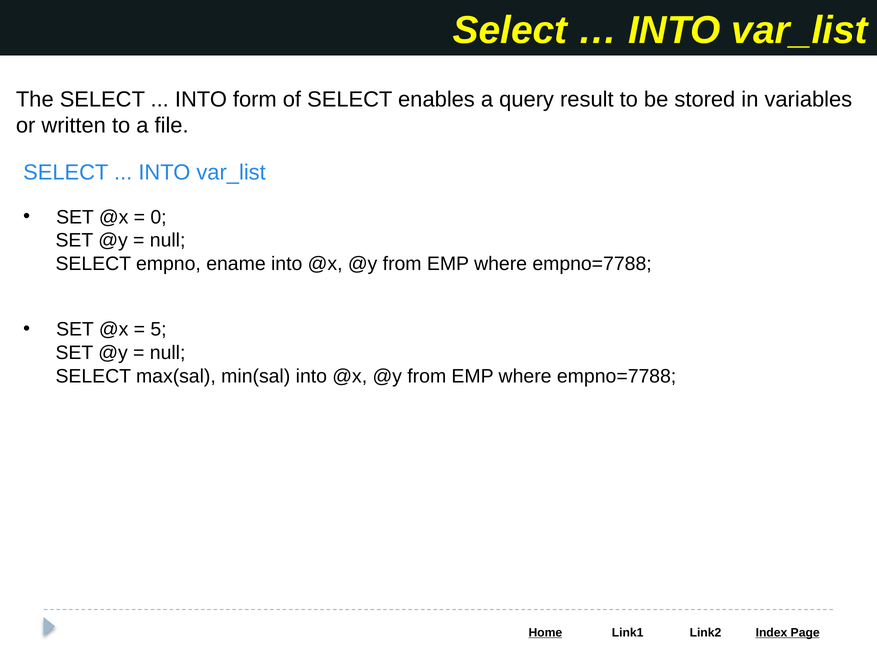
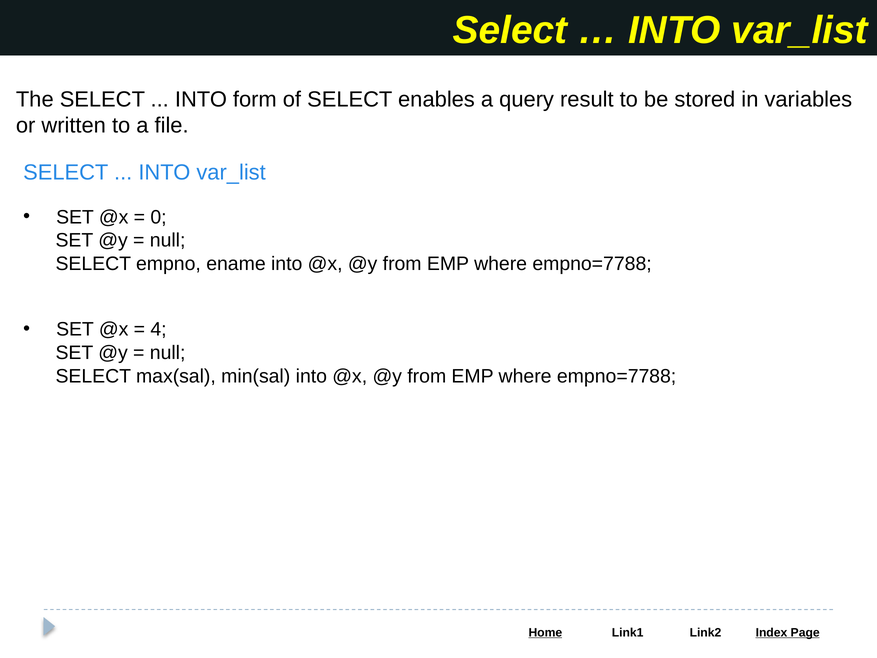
5: 5 -> 4
